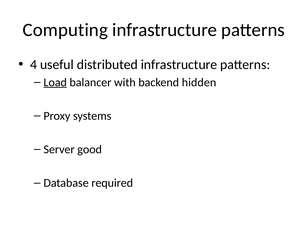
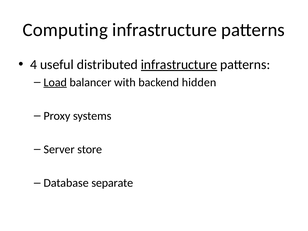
infrastructure at (179, 65) underline: none -> present
good: good -> store
required: required -> separate
